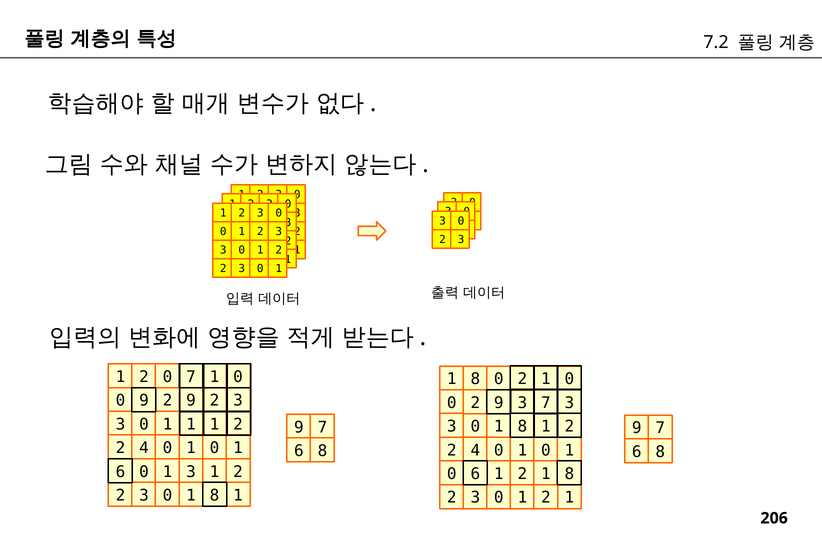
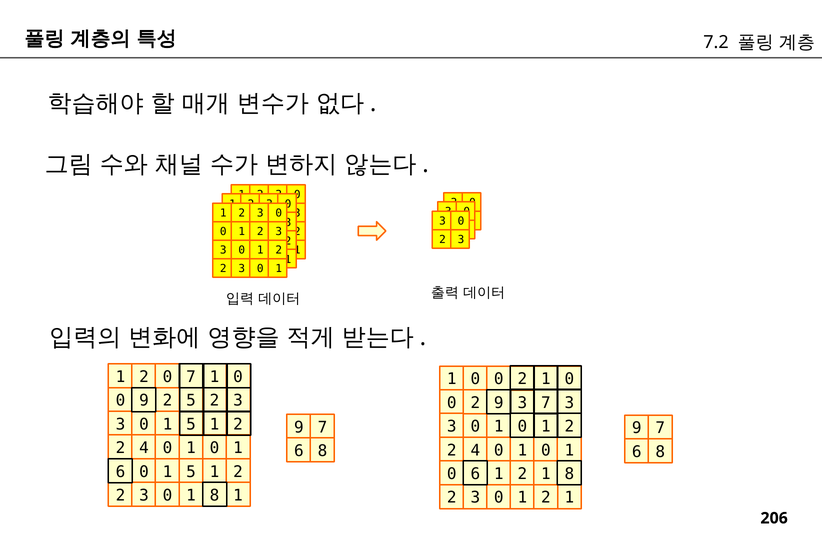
8 at (475, 379): 8 -> 0
9 at (191, 401): 9 -> 5
1 at (191, 424): 1 -> 5
3 0 1 8: 8 -> 0
3 at (191, 472): 3 -> 5
